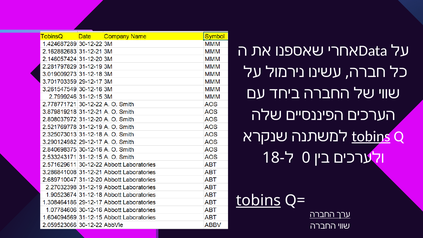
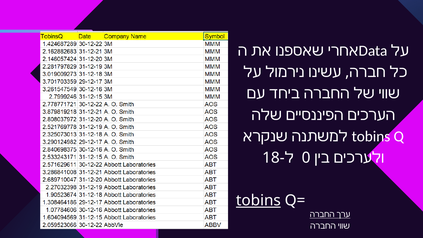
tobins at (371, 136) underline: present -> none
